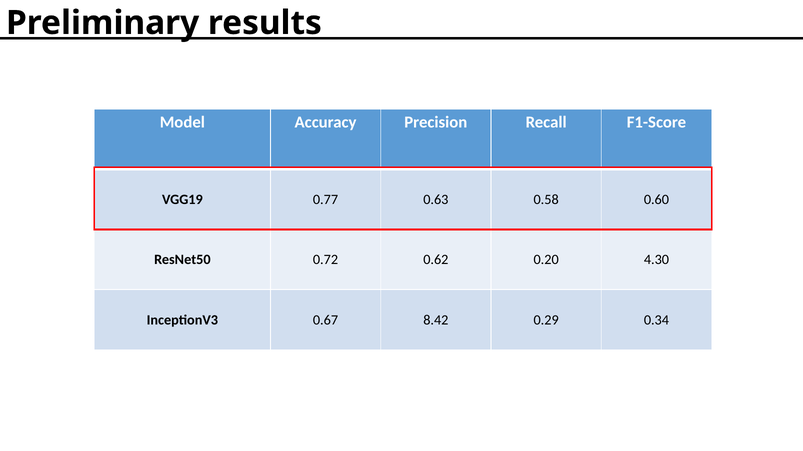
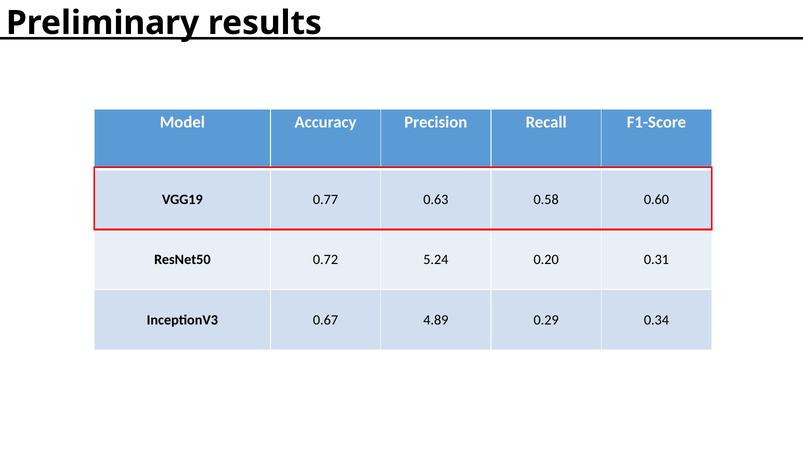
0.62: 0.62 -> 5.24
4.30: 4.30 -> 0.31
8.42: 8.42 -> 4.89
